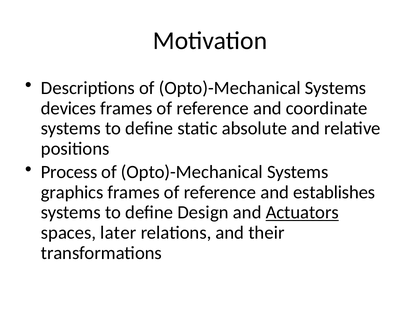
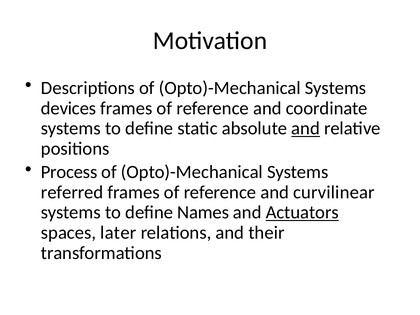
and at (306, 128) underline: none -> present
graphics: graphics -> referred
establishes: establishes -> curvilinear
Design: Design -> Names
